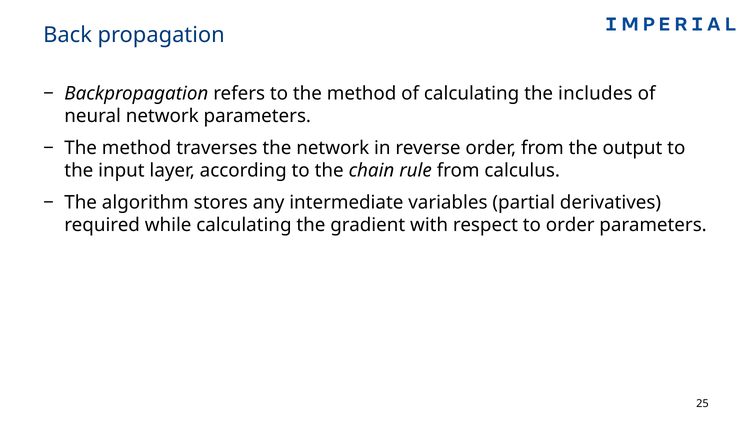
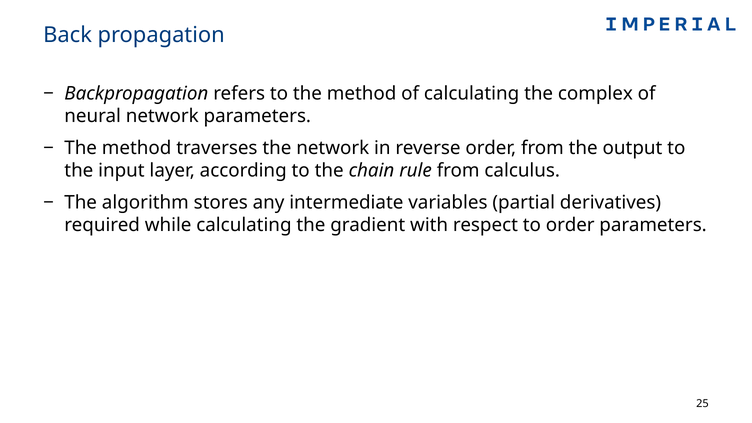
includes: includes -> complex
